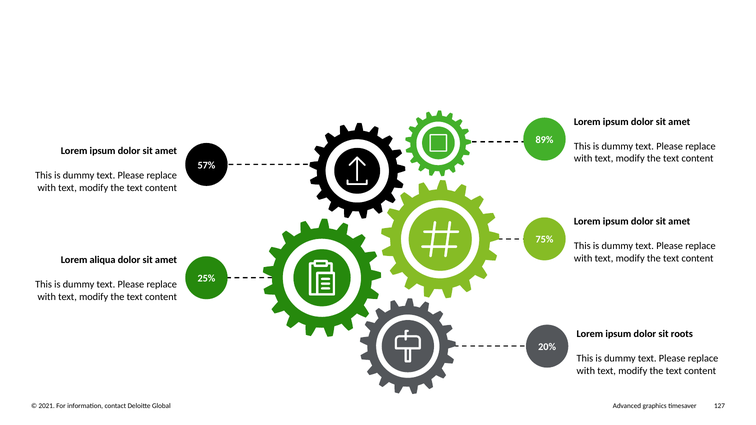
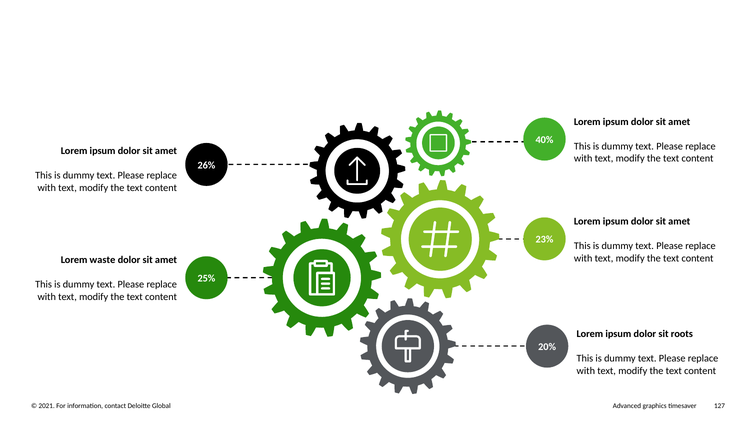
89%: 89% -> 40%
57%: 57% -> 26%
75%: 75% -> 23%
aliqua: aliqua -> waste
